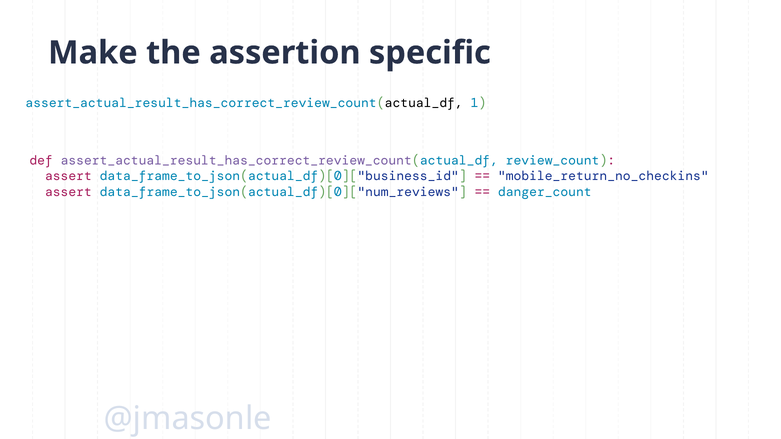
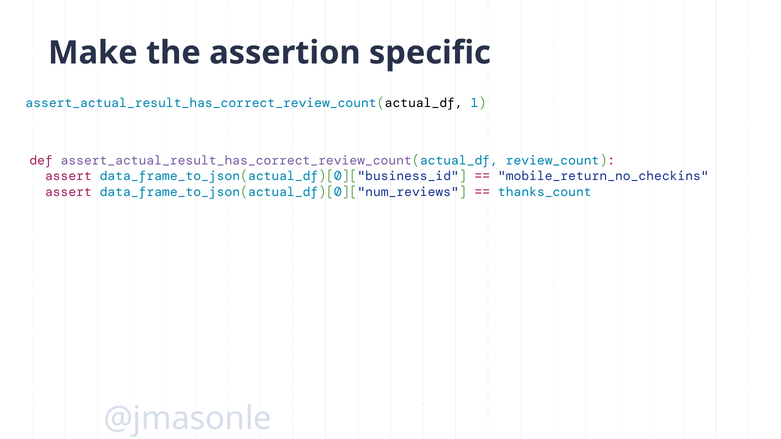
danger_count: danger_count -> thanks_count
